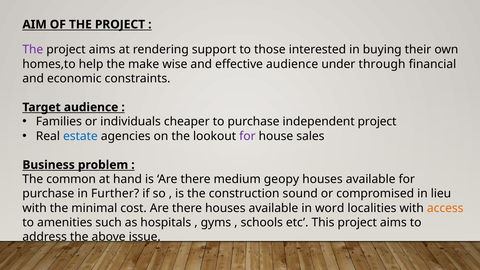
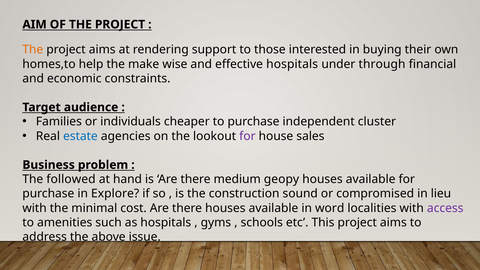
The at (33, 50) colour: purple -> orange
effective audience: audience -> hospitals
independent project: project -> cluster
common: common -> followed
Further: Further -> Explore
access colour: orange -> purple
